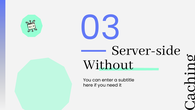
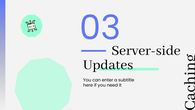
Without: Without -> Updates
